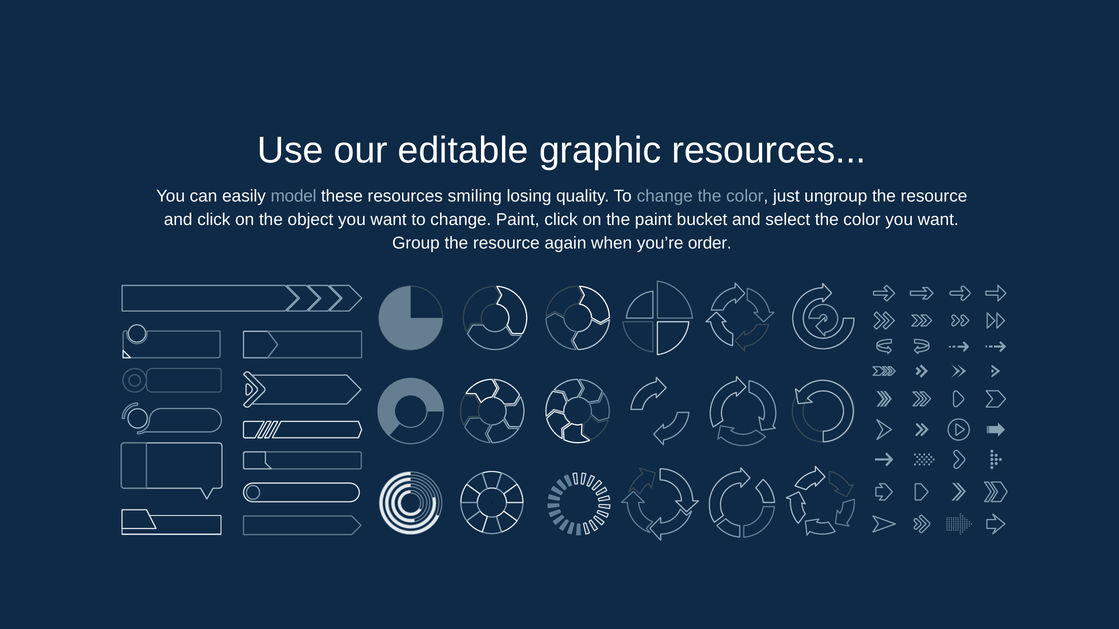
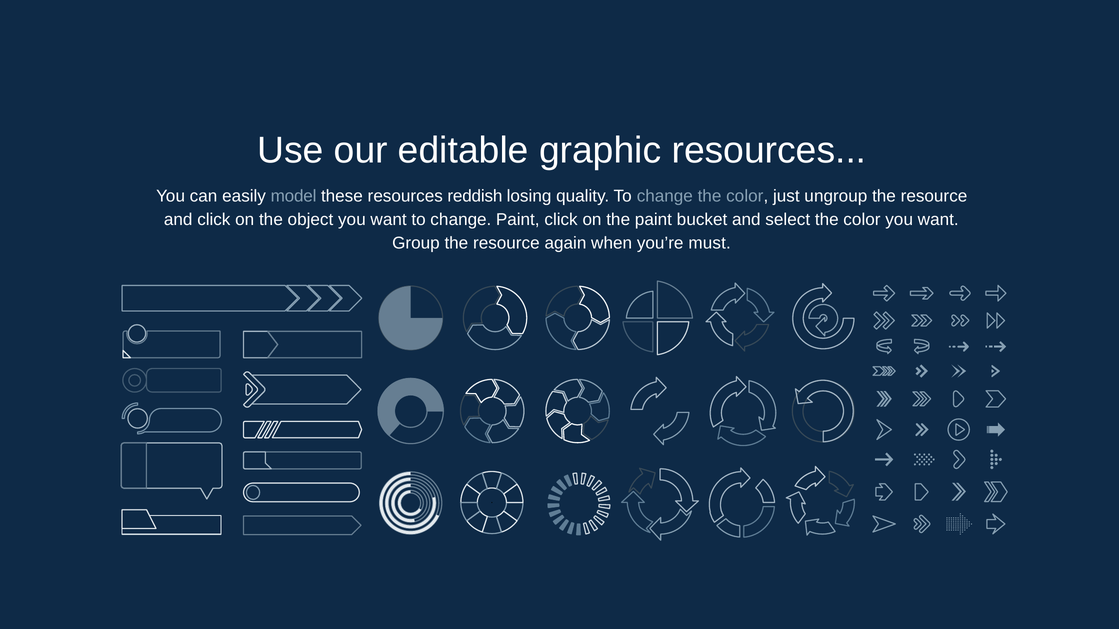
smiling: smiling -> reddish
order: order -> must
